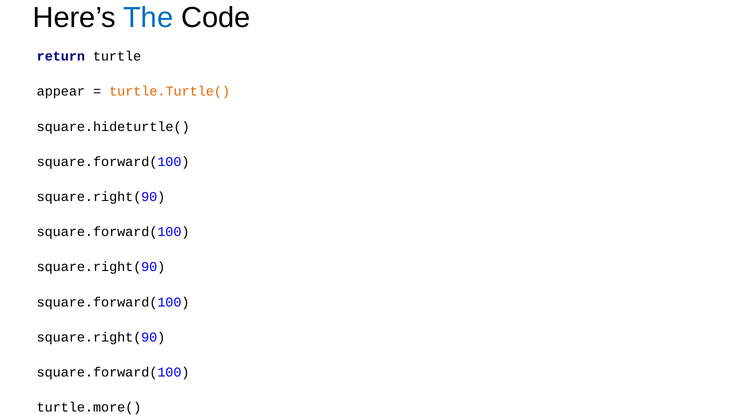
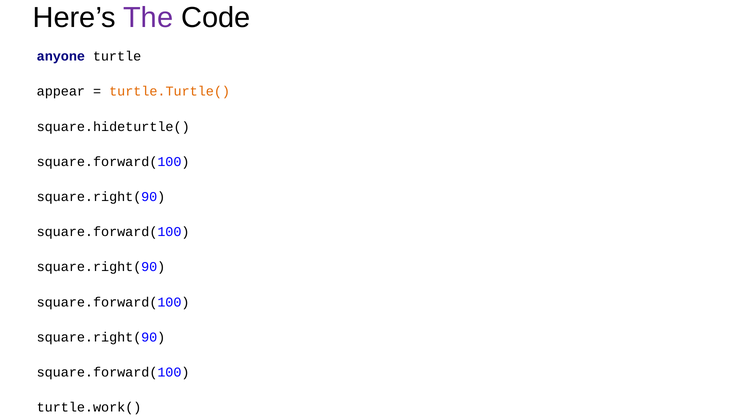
The colour: blue -> purple
return: return -> anyone
turtle.more(: turtle.more( -> turtle.work(
